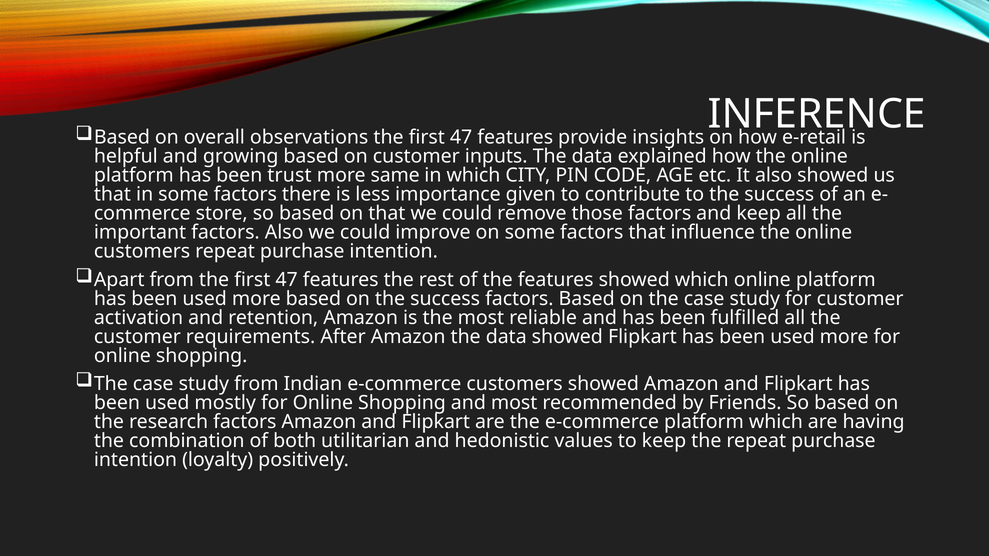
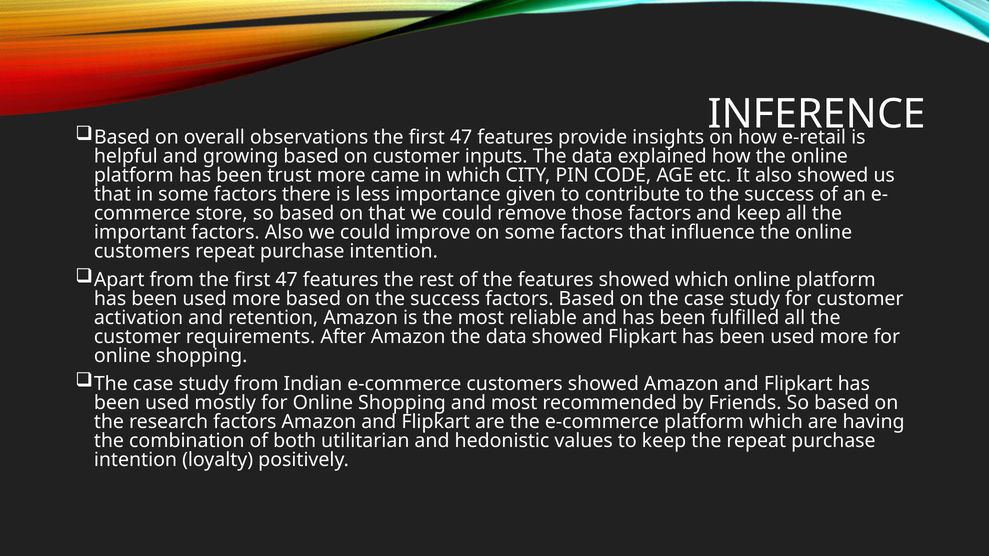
same: same -> came
